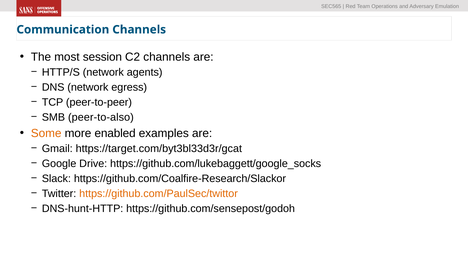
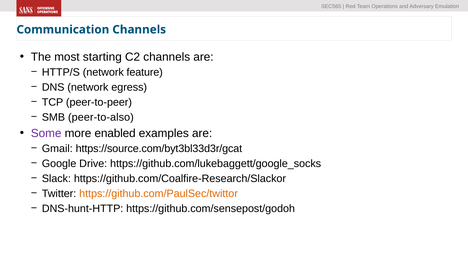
session: session -> starting
agents: agents -> feature
Some colour: orange -> purple
https://target.com/byt3bl33d3r/gcat: https://target.com/byt3bl33d3r/gcat -> https://source.com/byt3bl33d3r/gcat
